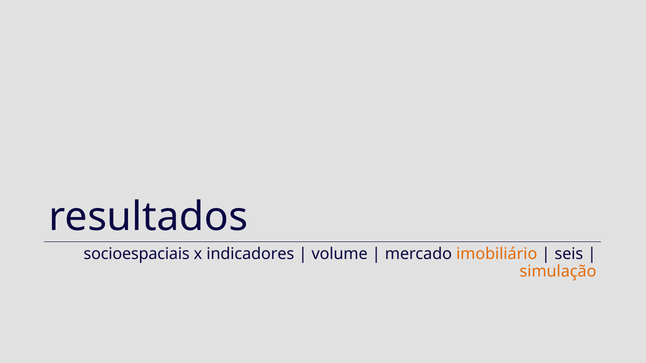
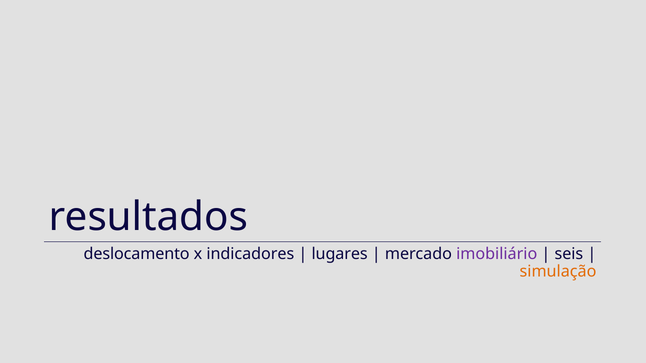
socioespaciais: socioespaciais -> deslocamento
volume: volume -> lugares
imobiliário colour: orange -> purple
